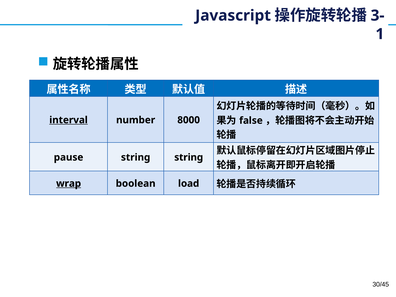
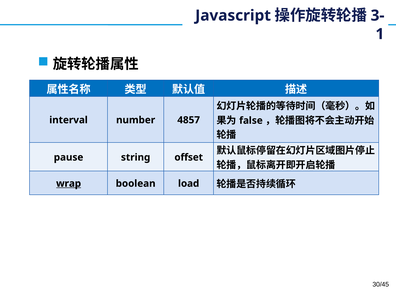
interval underline: present -> none
8000: 8000 -> 4857
string string: string -> offset
